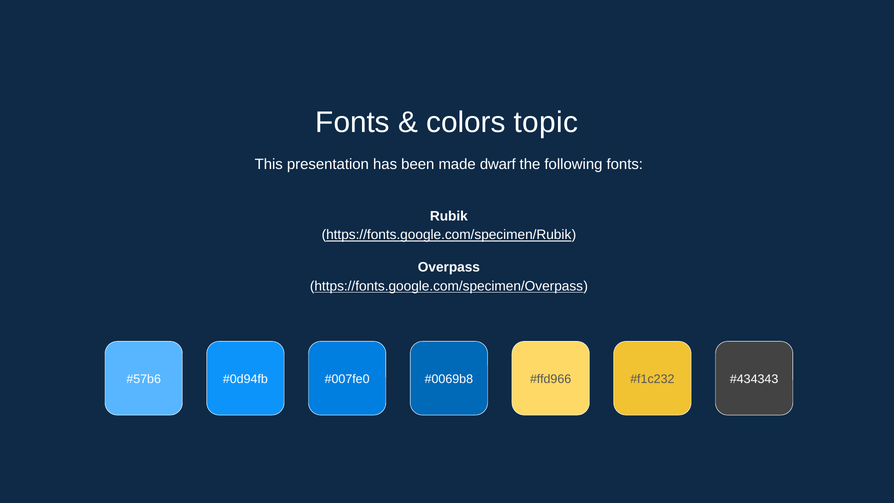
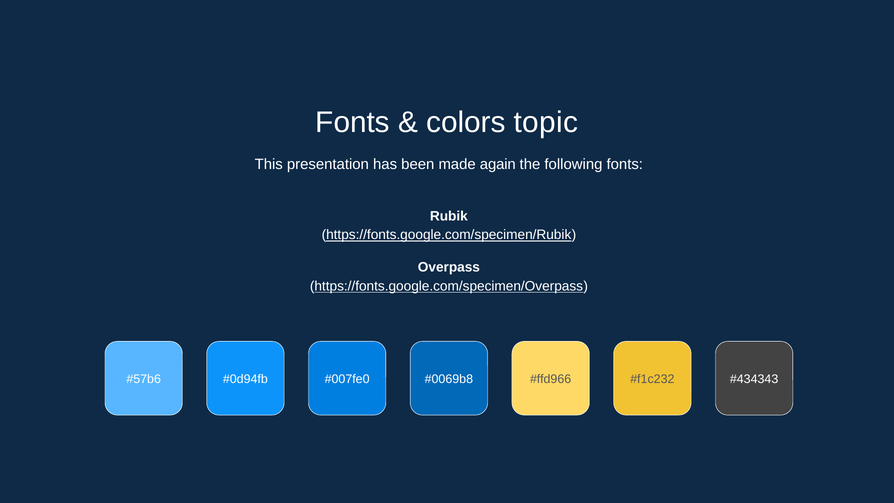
dwarf: dwarf -> again
